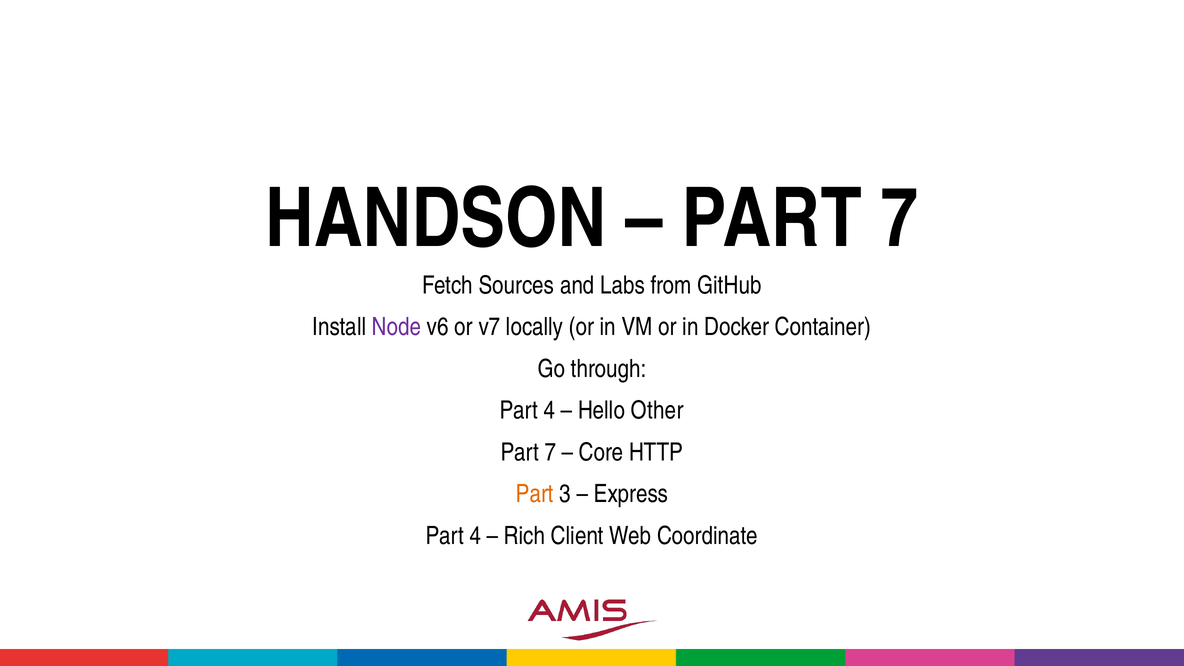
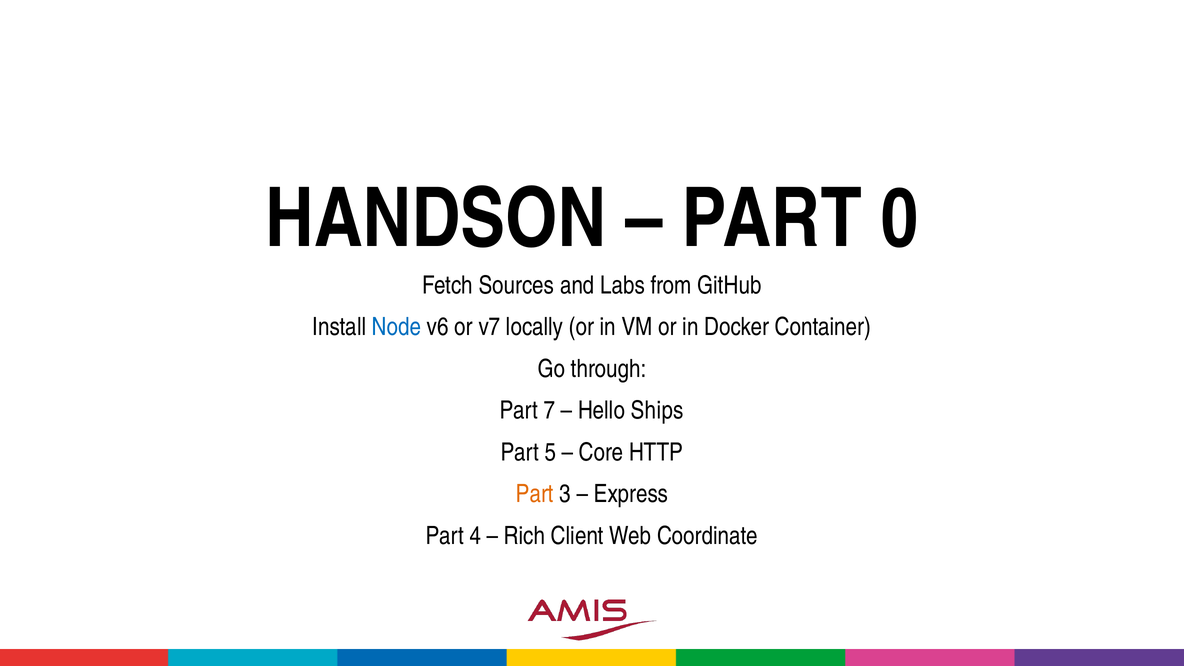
7 at (899, 219): 7 -> 0
Node colour: purple -> blue
4 at (549, 411): 4 -> 7
Other: Other -> Ships
7 at (550, 452): 7 -> 5
